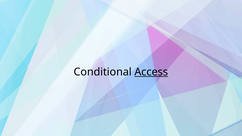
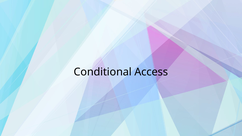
Access underline: present -> none
